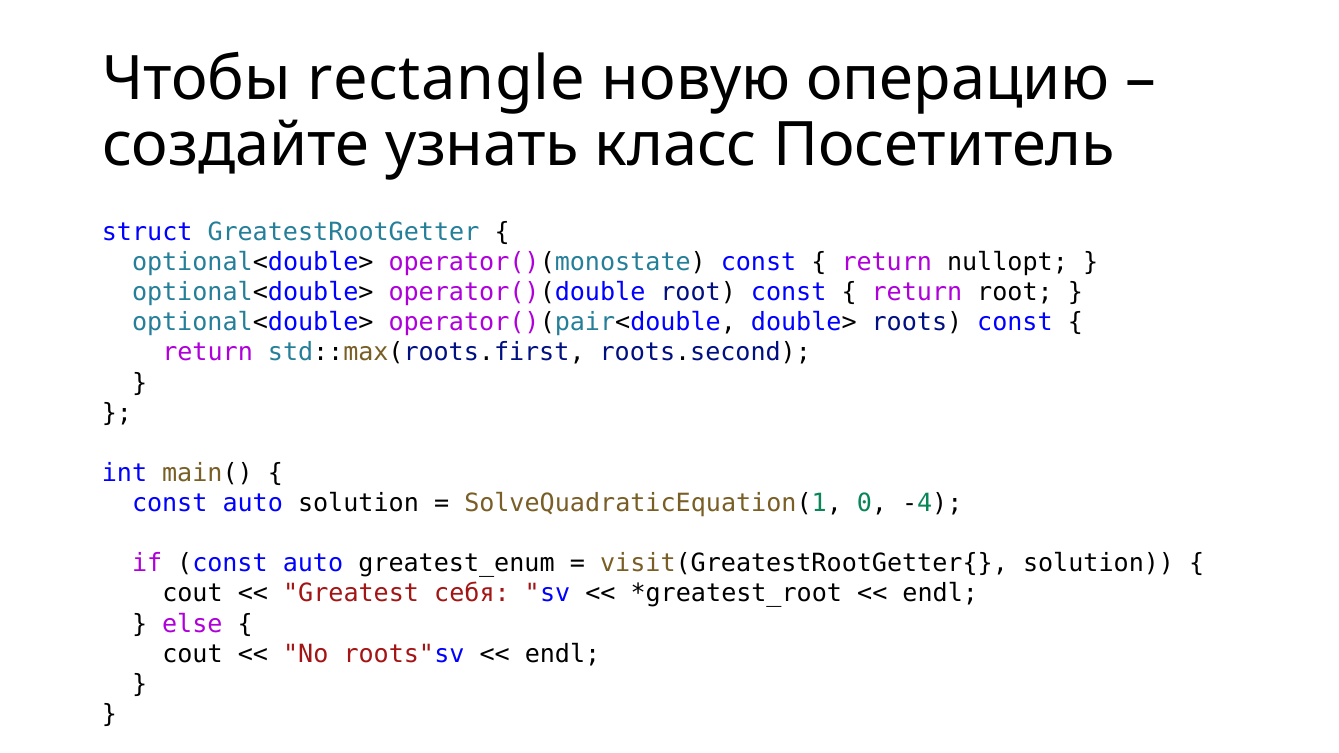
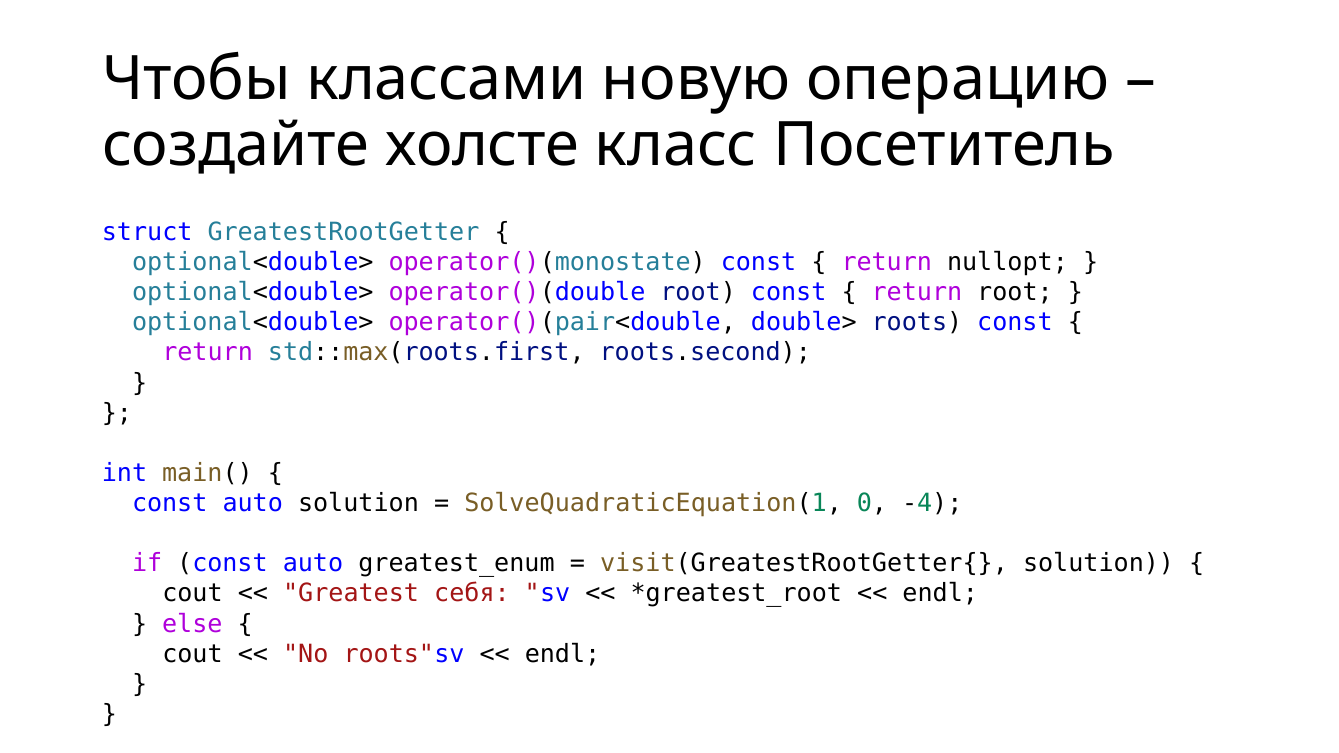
rectangle: rectangle -> классами
узнать: узнать -> холсте
